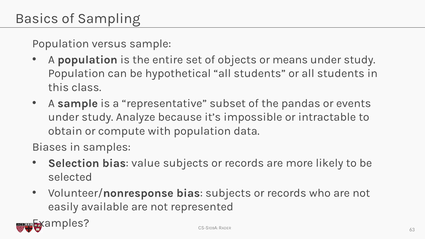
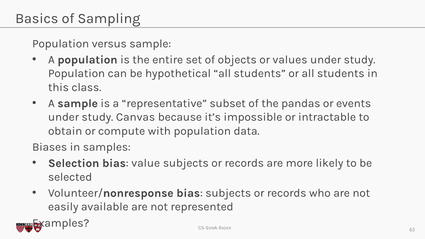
means: means -> values
Analyze: Analyze -> Canvas
